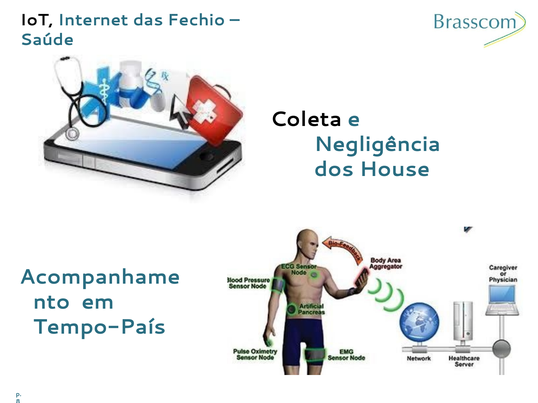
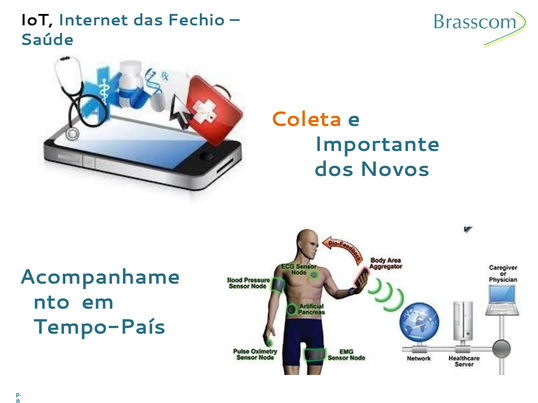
Coleta colour: black -> orange
Negligência: Negligência -> Importante
House: House -> Novos
